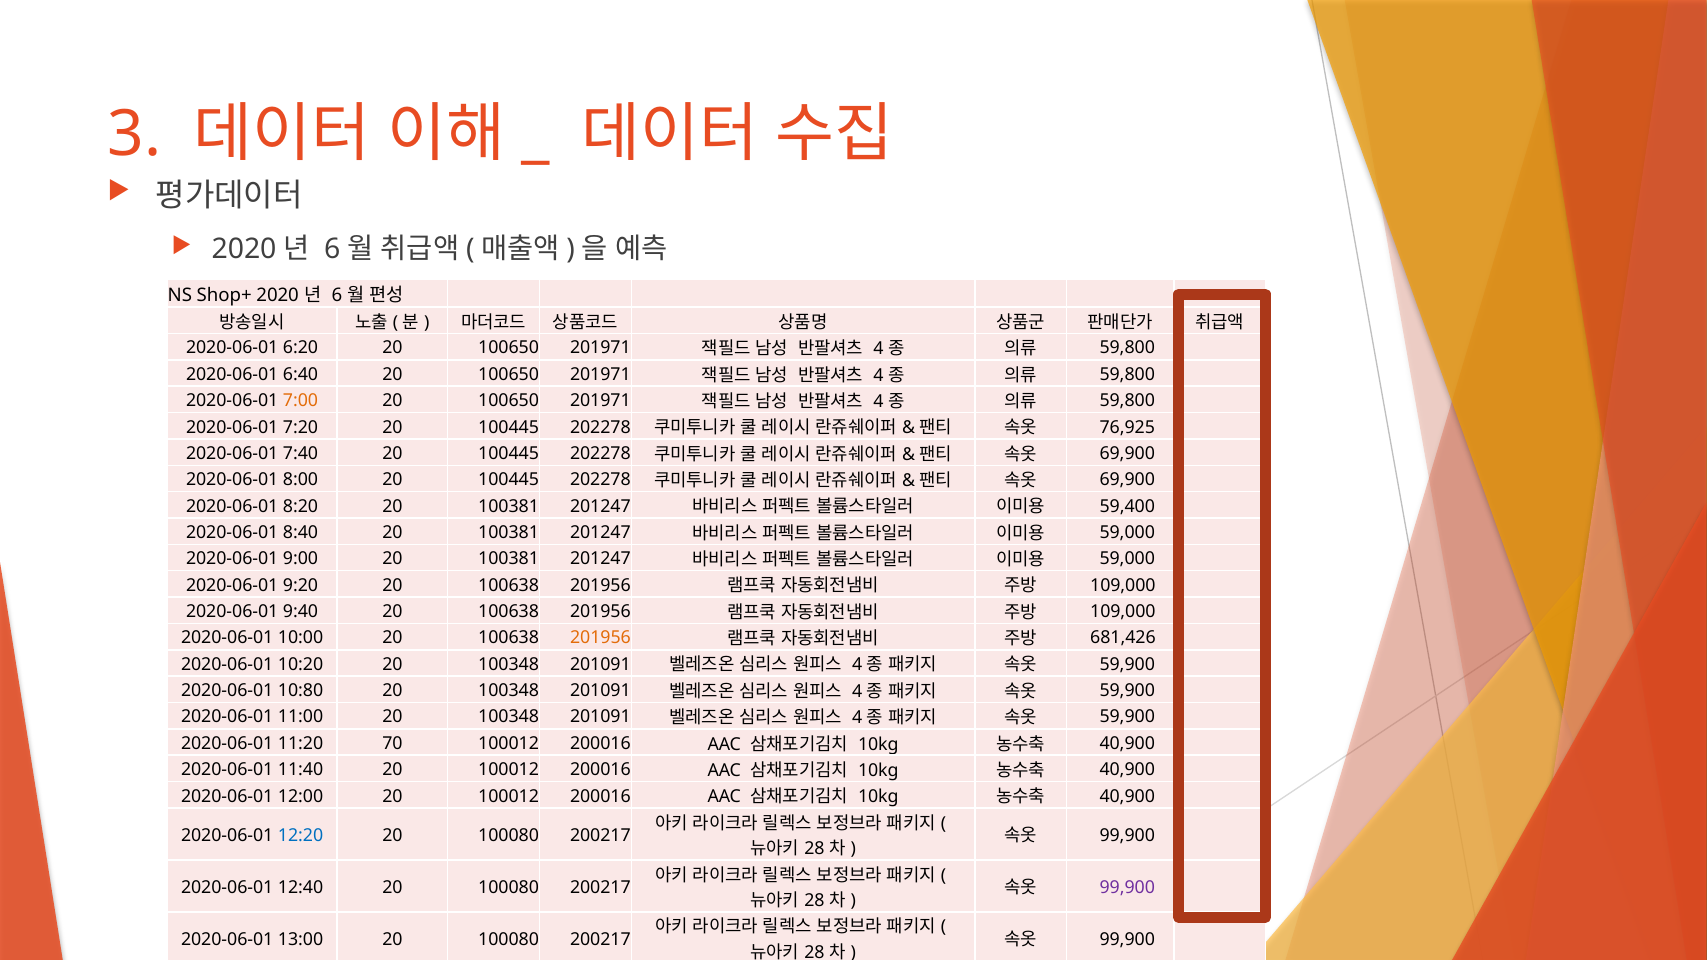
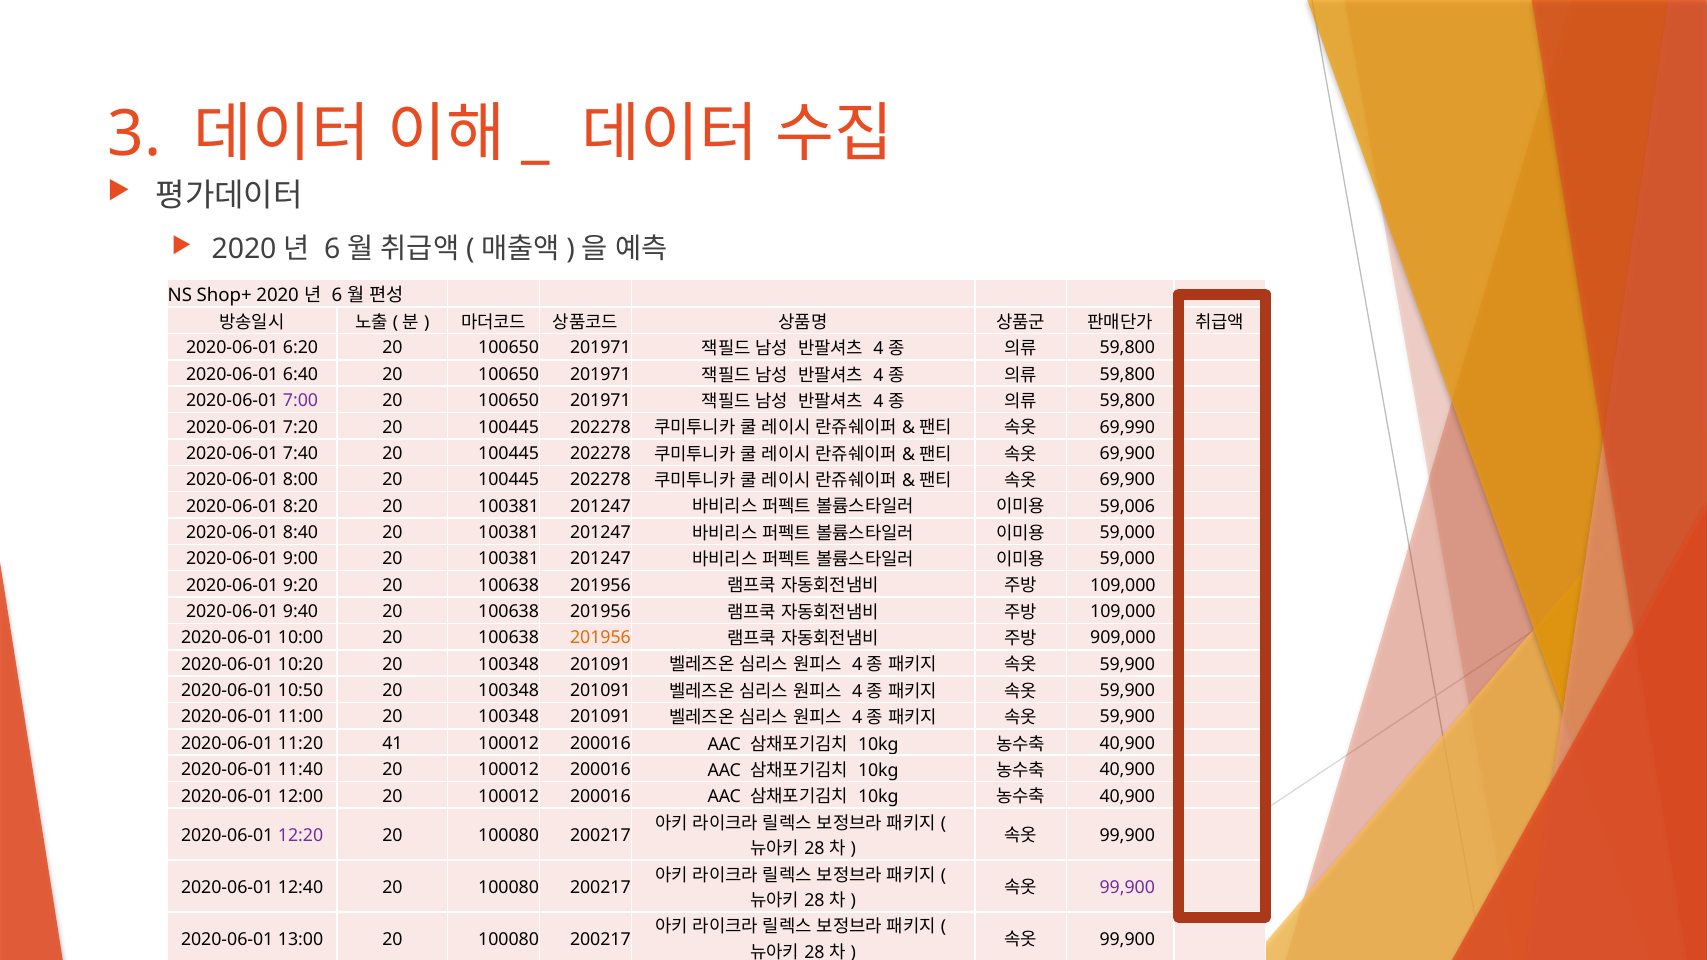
7:00 colour: orange -> purple
76,925: 76,925 -> 69,990
59,400: 59,400 -> 59,006
681,426: 681,426 -> 909,000
10:80: 10:80 -> 10:50
70: 70 -> 41
12:20 colour: blue -> purple
